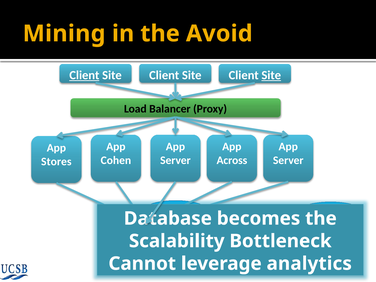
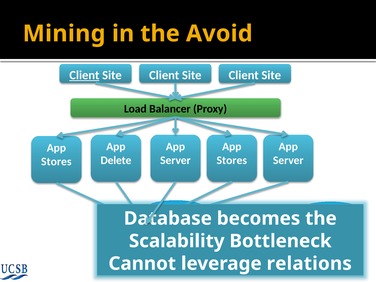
Site at (271, 75) underline: present -> none
Cohen: Cohen -> Delete
Across at (232, 160): Across -> Stores
analytics: analytics -> relations
